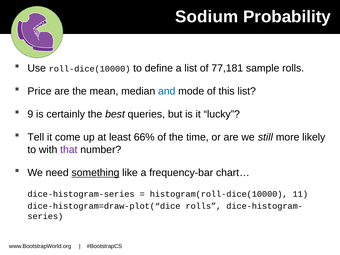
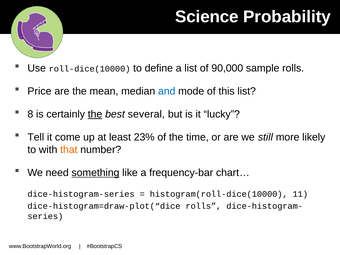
Sodium: Sodium -> Science
77,181: 77,181 -> 90,000
9: 9 -> 8
the at (95, 114) underline: none -> present
queries: queries -> several
66%: 66% -> 23%
that colour: purple -> orange
